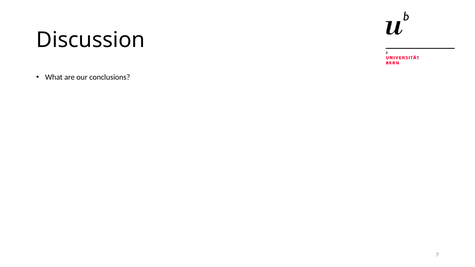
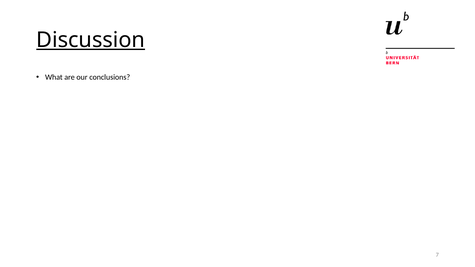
Discussion underline: none -> present
